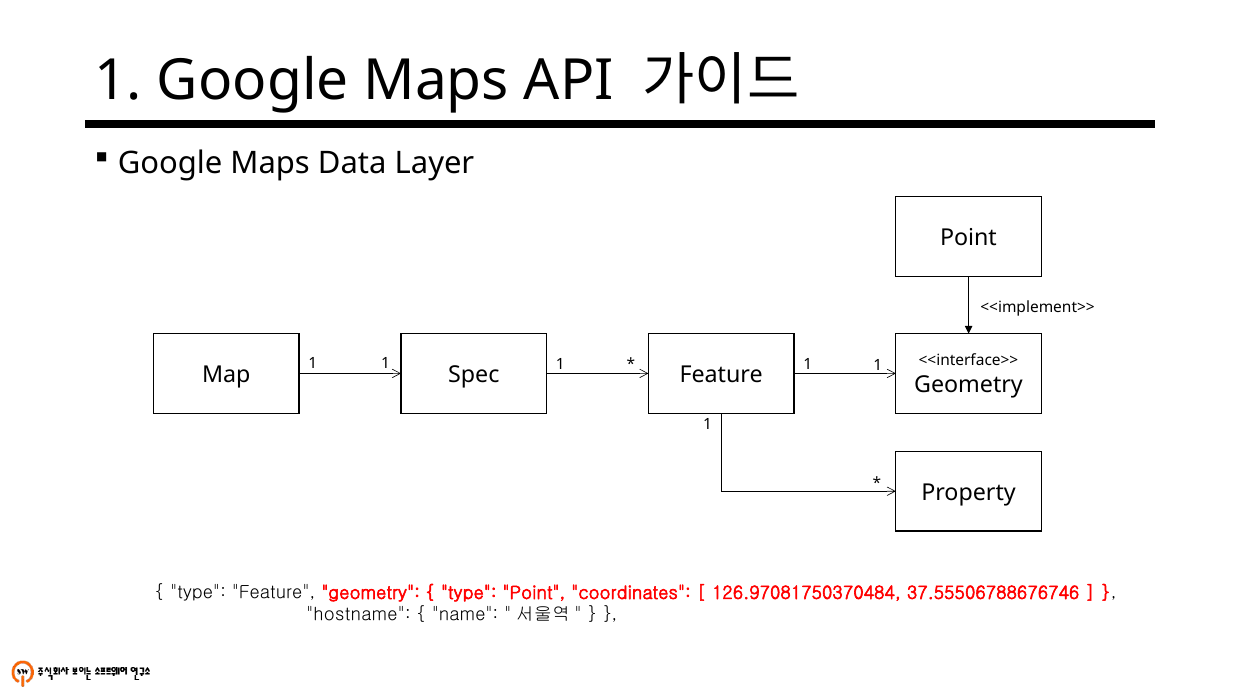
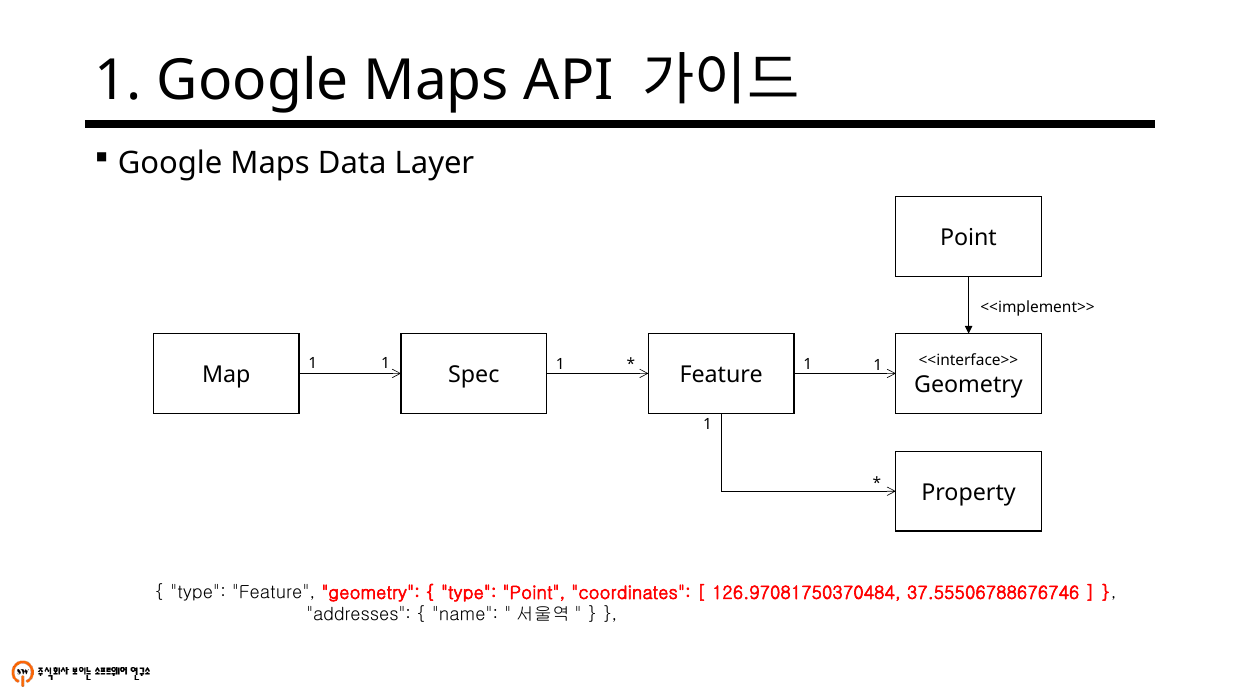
hostname: hostname -> addresses
